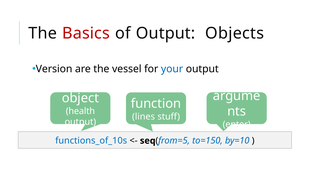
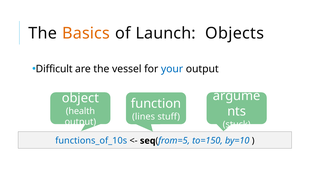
Basics colour: red -> orange
of Output: Output -> Launch
Version: Version -> Difficult
enter: enter -> stuck
